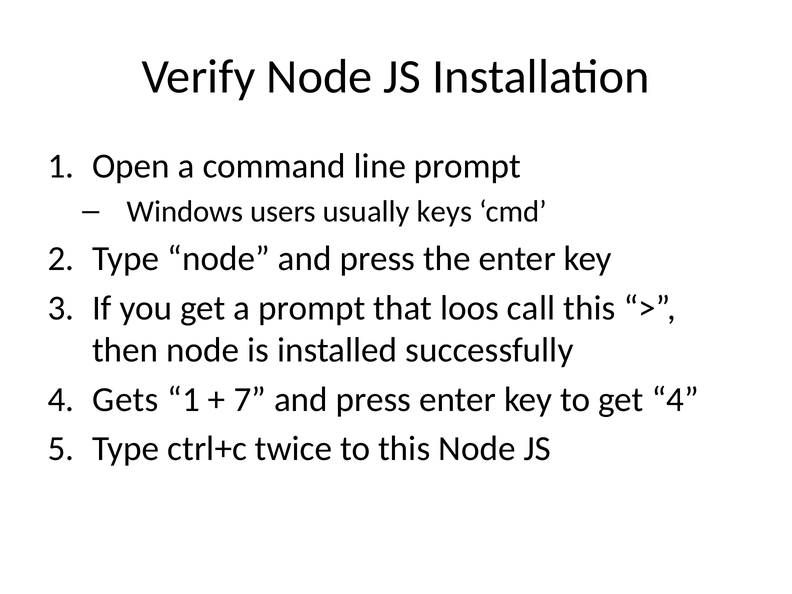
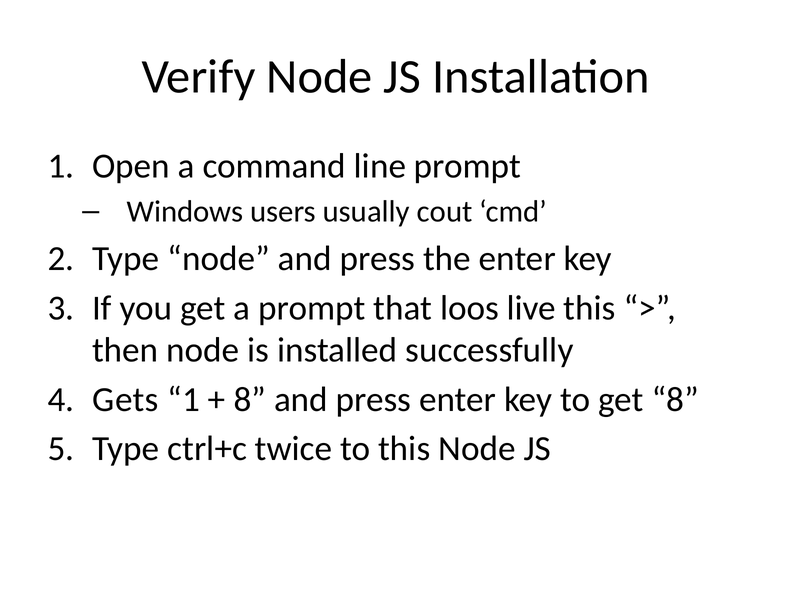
keys: keys -> cout
call: call -> live
7 at (250, 399): 7 -> 8
get 4: 4 -> 8
